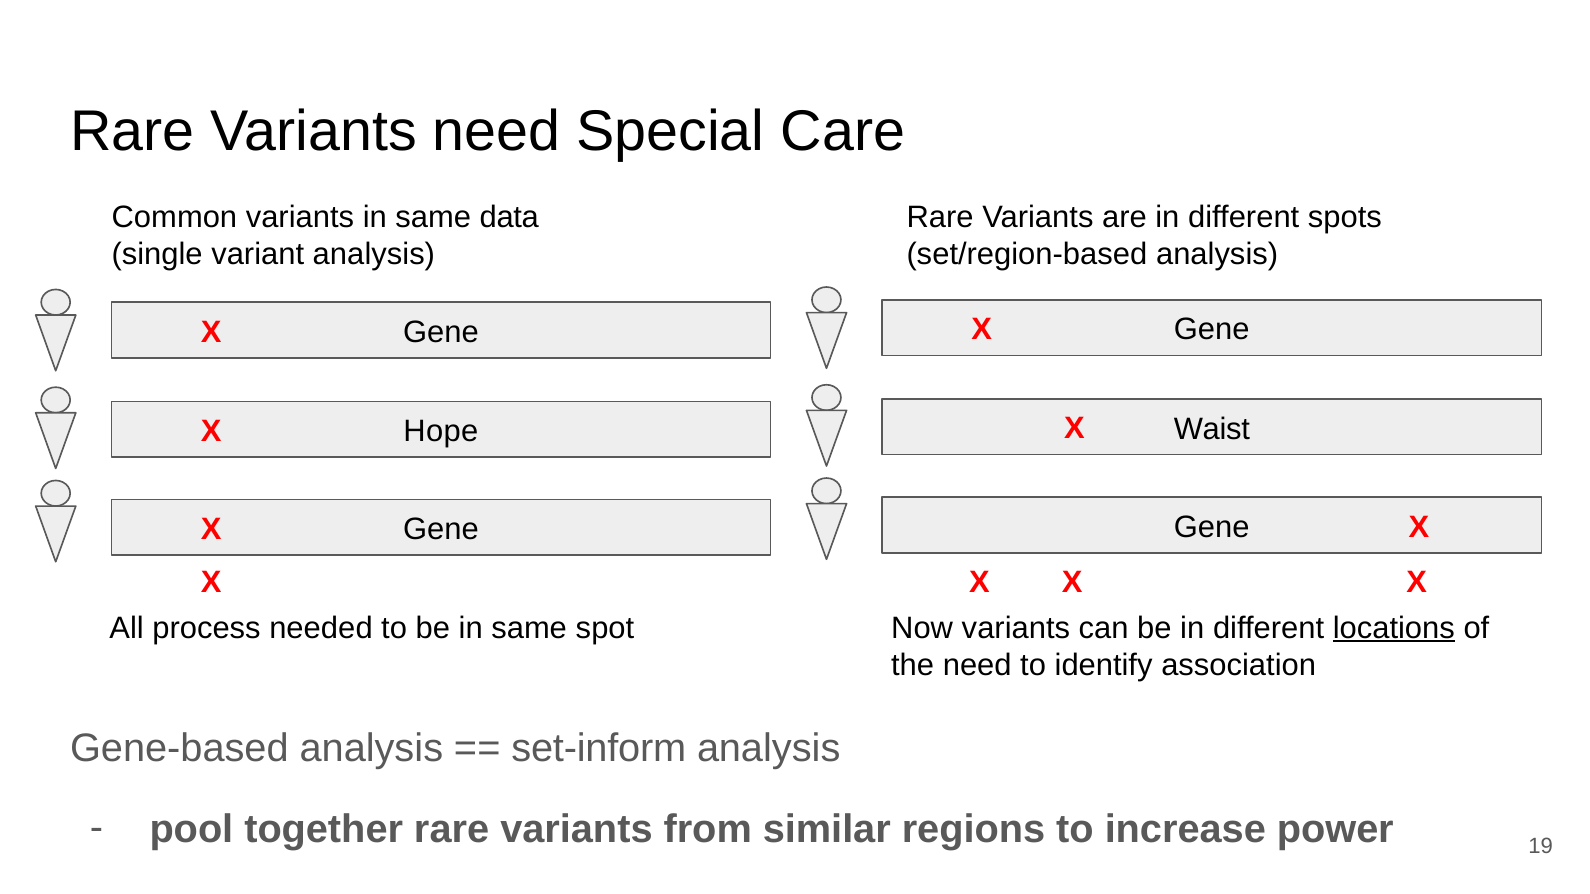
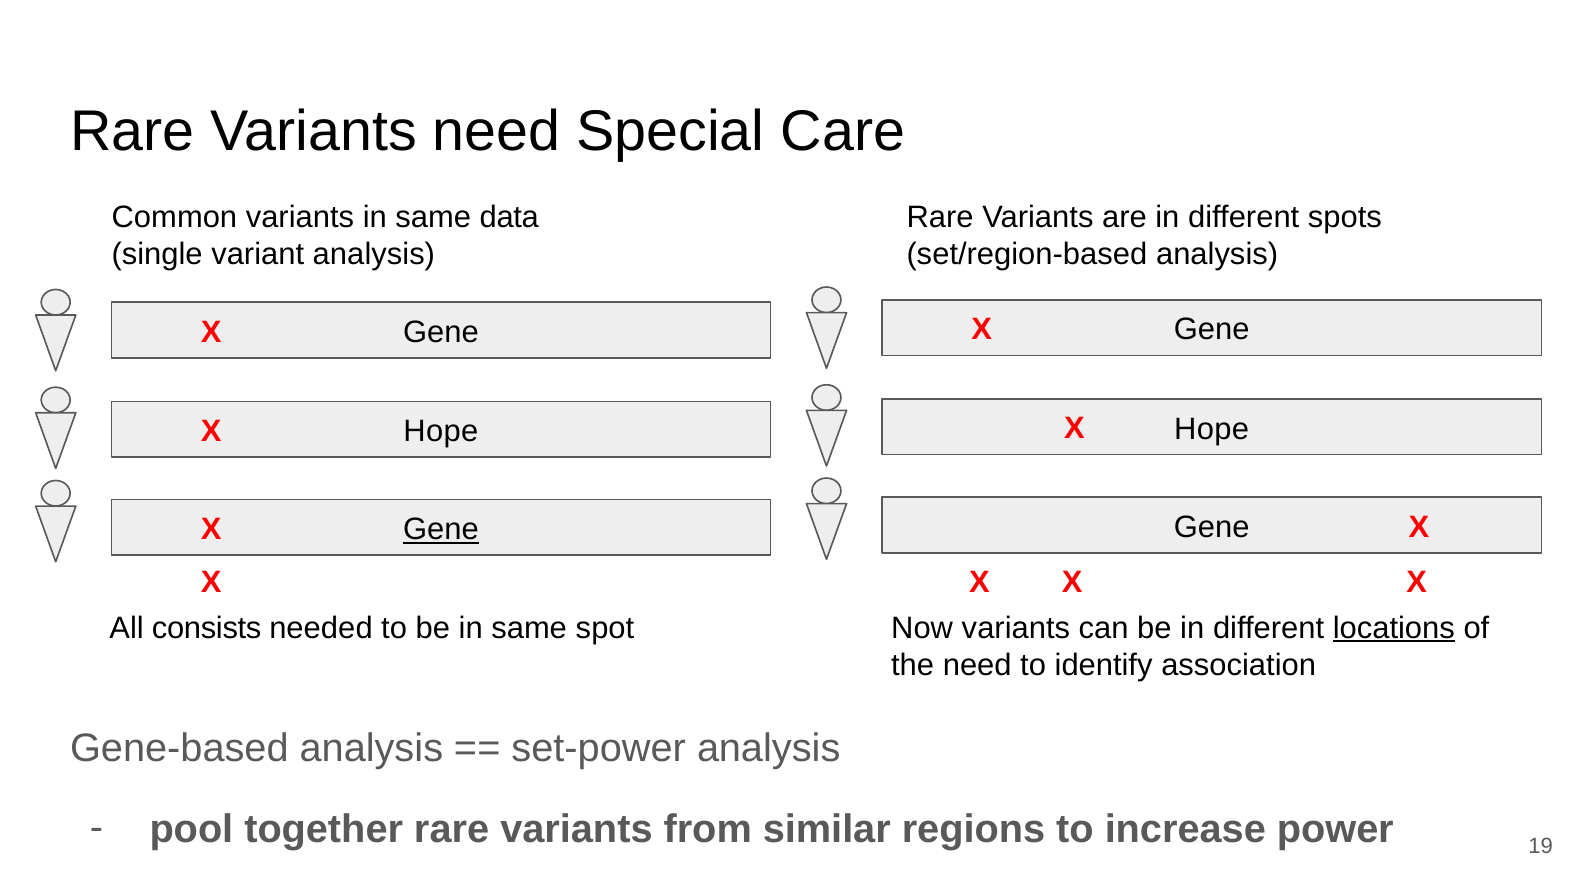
Waist at (1212, 429): Waist -> Hope
Gene at (441, 530) underline: none -> present
process: process -> consists
set-inform: set-inform -> set-power
